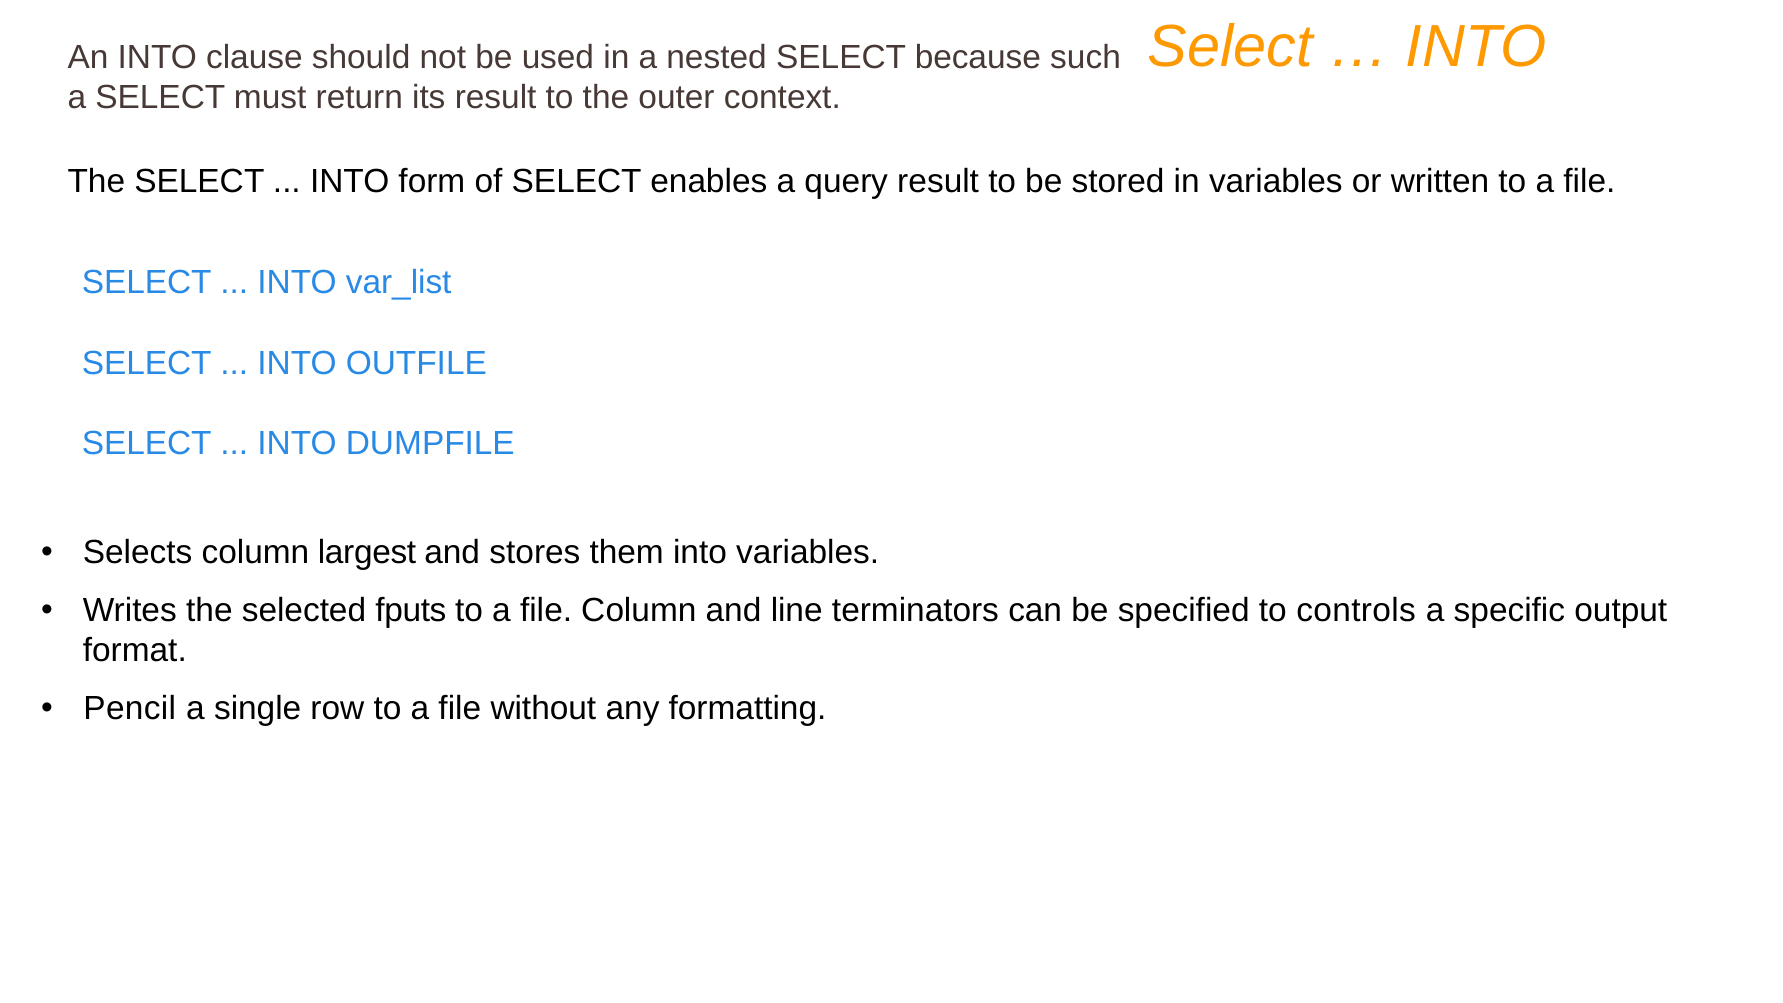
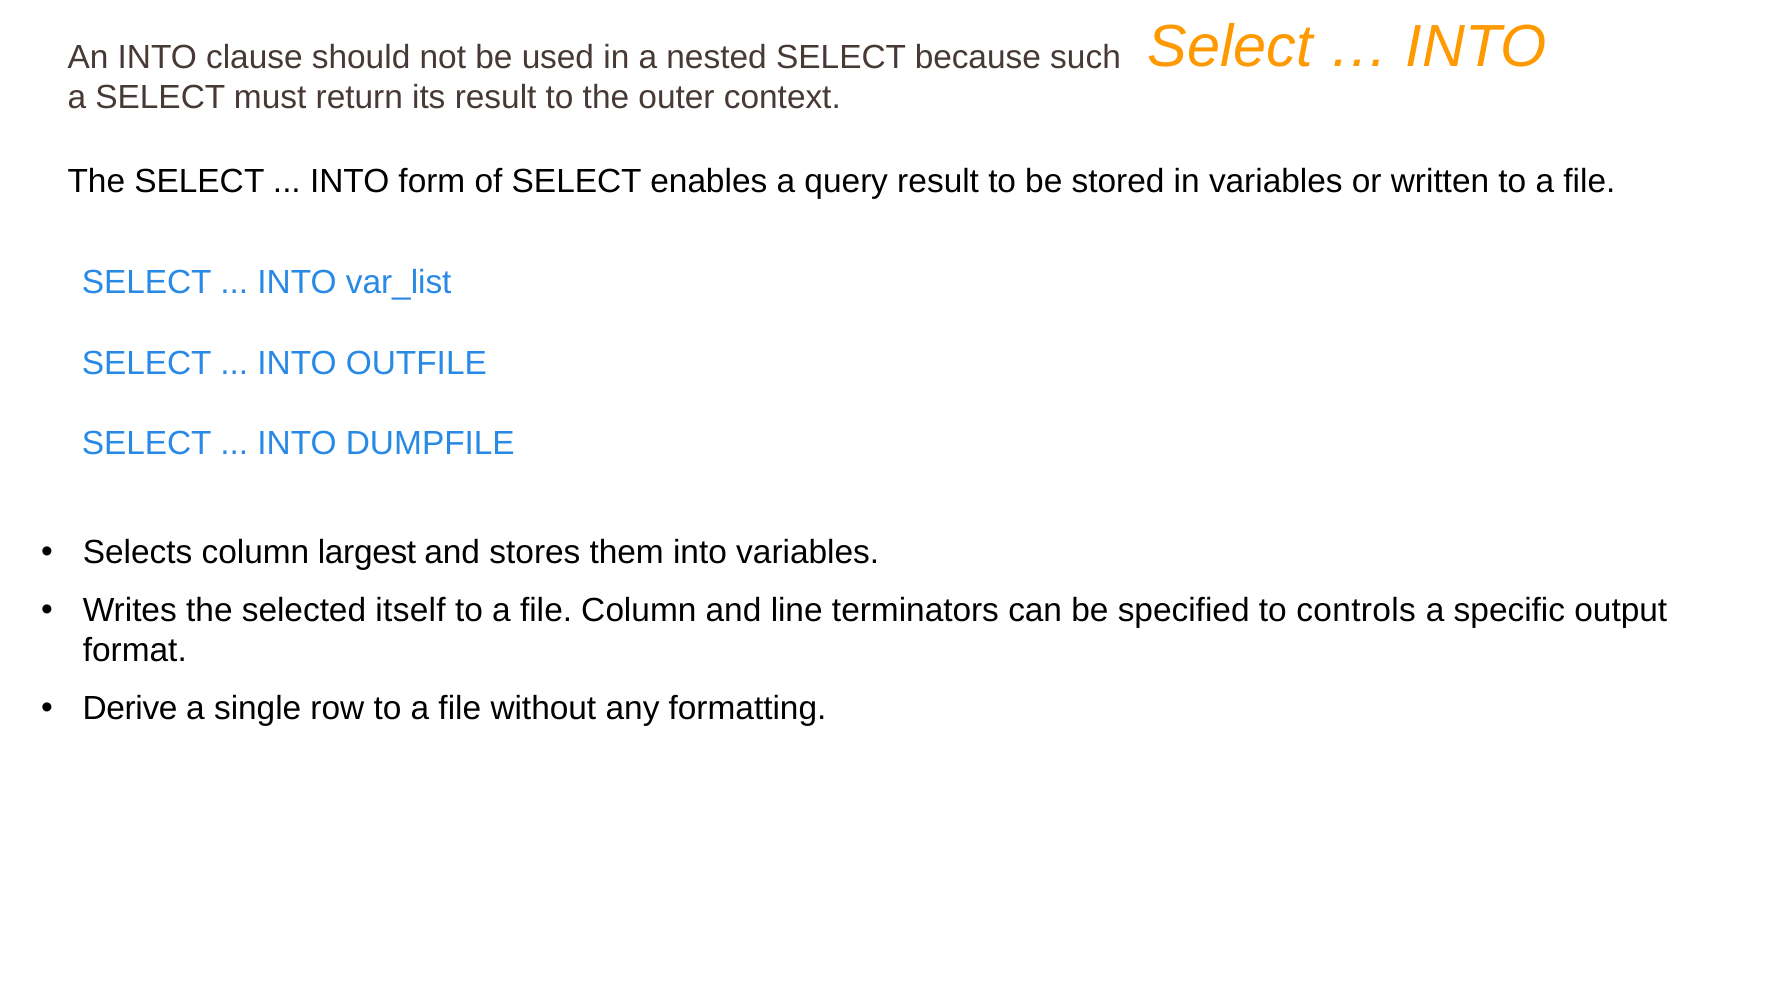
fputs: fputs -> itself
Pencil: Pencil -> Derive
